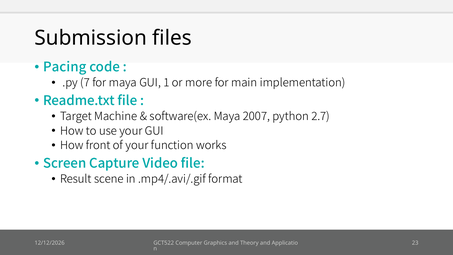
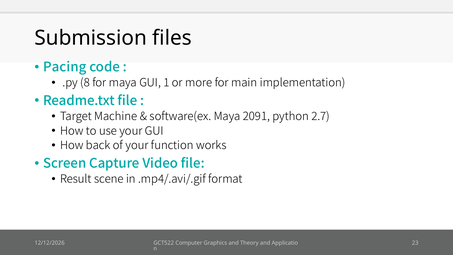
7: 7 -> 8
2007: 2007 -> 2091
front: front -> back
